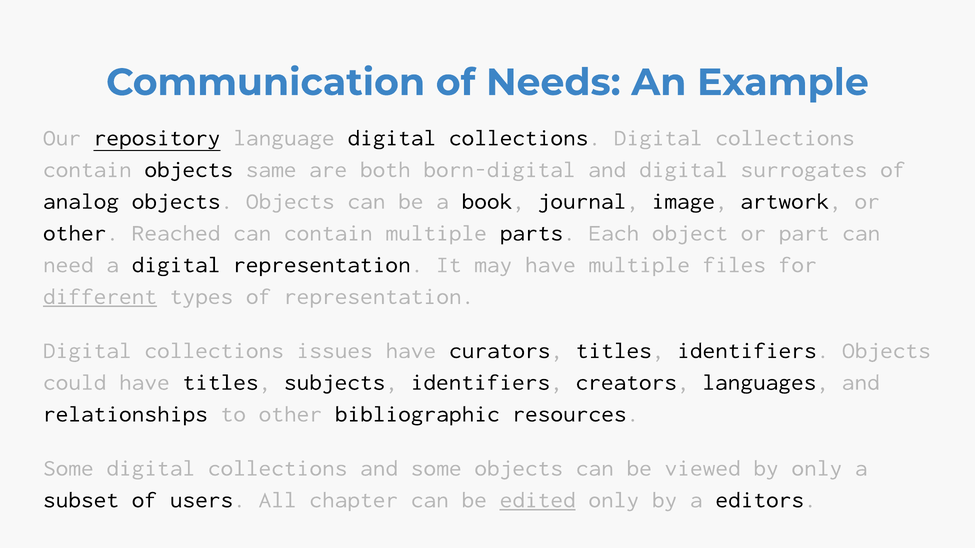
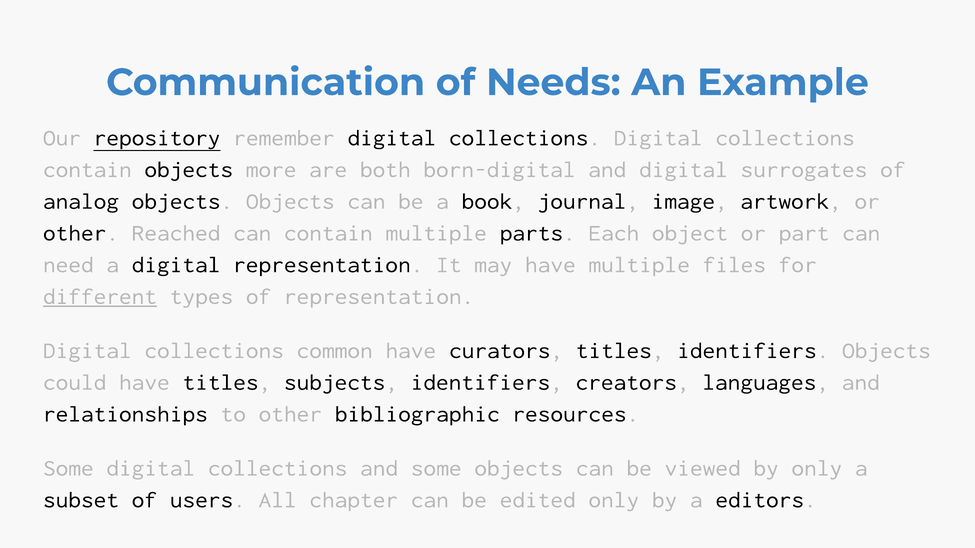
language: language -> remember
same: same -> more
issues: issues -> common
edited underline: present -> none
